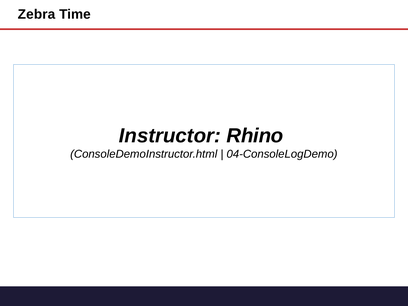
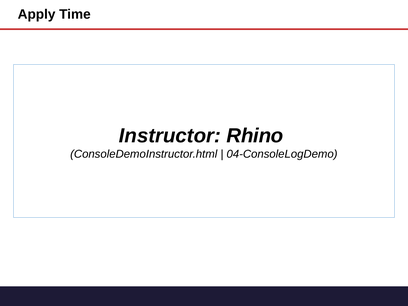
Zebra: Zebra -> Apply
